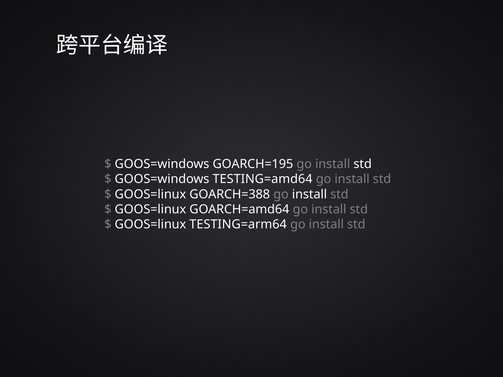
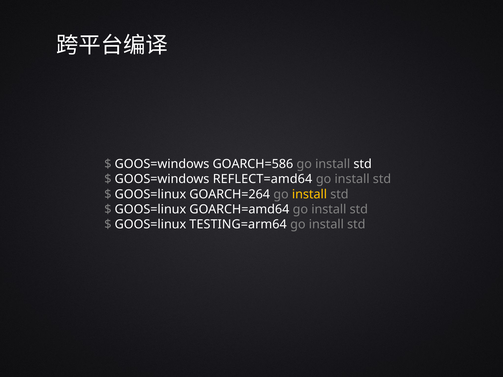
GOARCH=195: GOARCH=195 -> GOARCH=586
TESTING=amd64: TESTING=amd64 -> REFLECT=amd64
GOARCH=388: GOARCH=388 -> GOARCH=264
install at (310, 194) colour: white -> yellow
